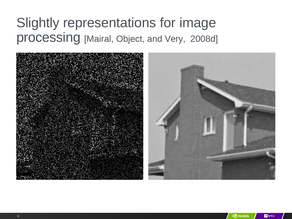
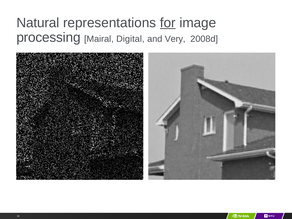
Slightly: Slightly -> Natural
for underline: none -> present
Object: Object -> Digital
